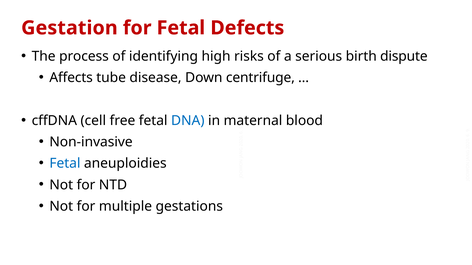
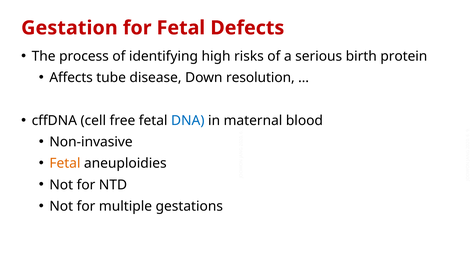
dispute: dispute -> protein
centrifuge: centrifuge -> resolution
Fetal at (65, 164) colour: blue -> orange
